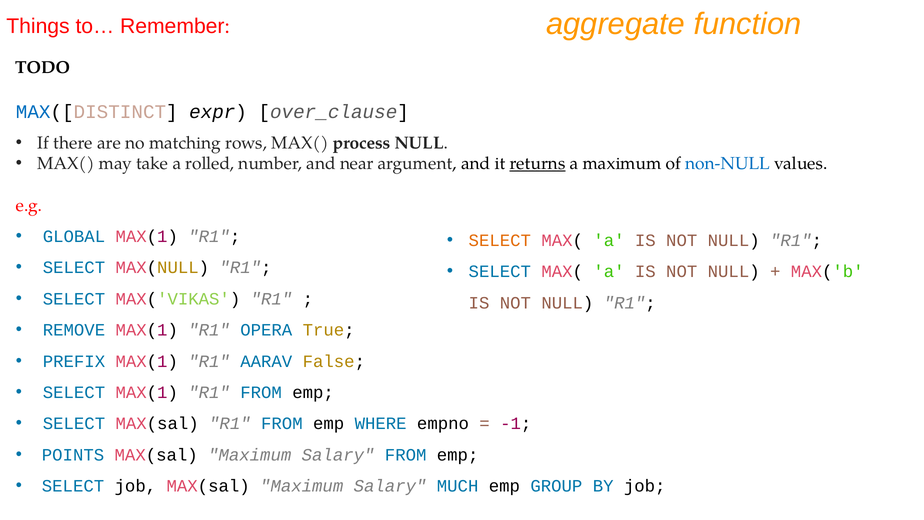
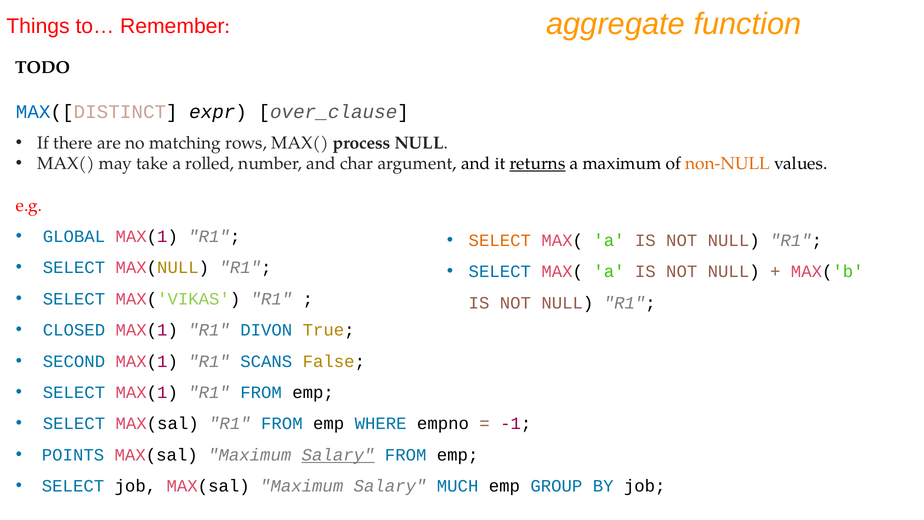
near: near -> char
non-NULL colour: blue -> orange
REMOVE: REMOVE -> CLOSED
OPERA: OPERA -> DIVON
PREFIX: PREFIX -> SECOND
AARAV: AARAV -> SCANS
Salary at (338, 455) underline: none -> present
